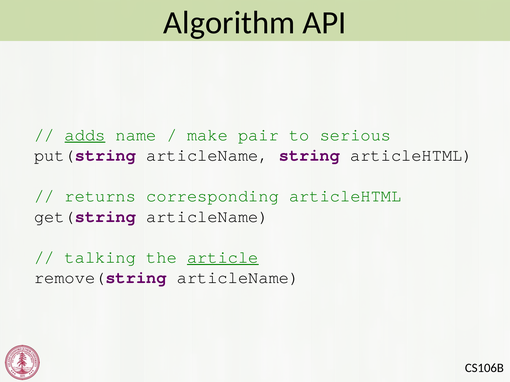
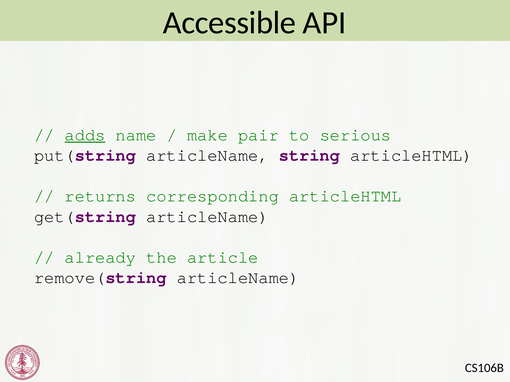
Algorithm: Algorithm -> Accessible
talking: talking -> already
article underline: present -> none
